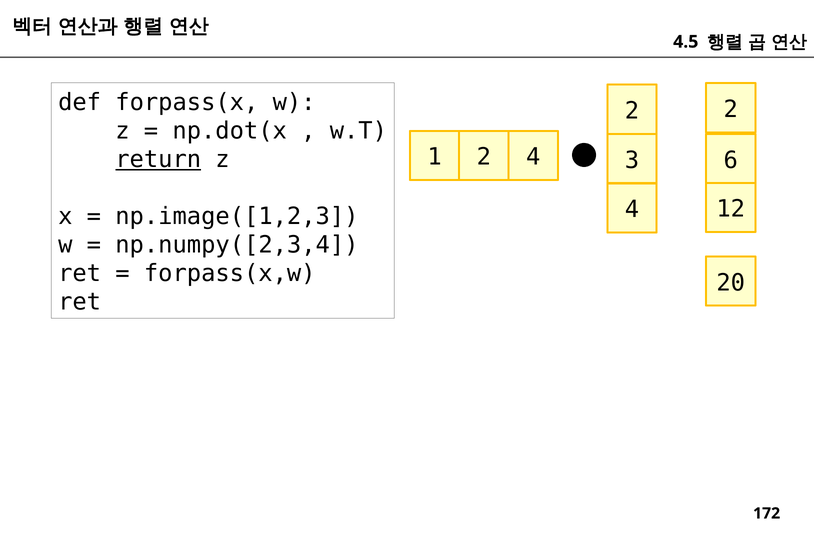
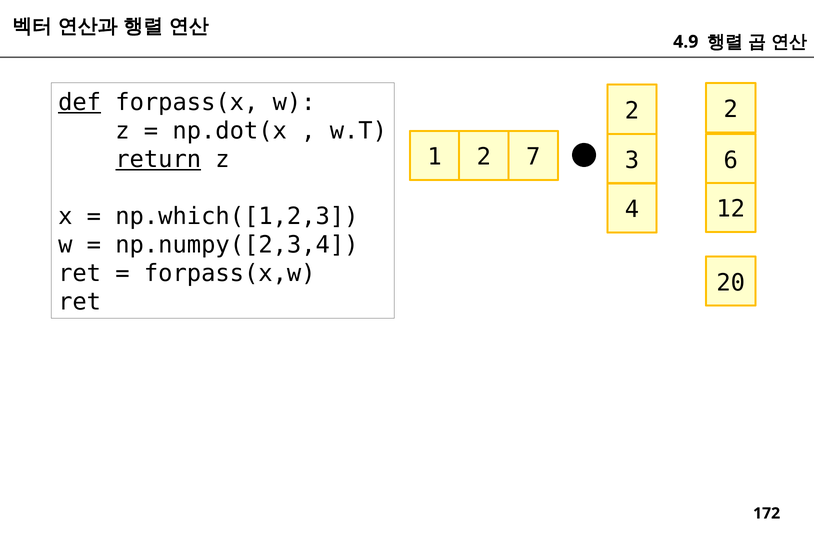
4.5: 4.5 -> 4.9
def underline: none -> present
2 4: 4 -> 7
np.image([1,2,3: np.image([1,2,3 -> np.which([1,2,3
